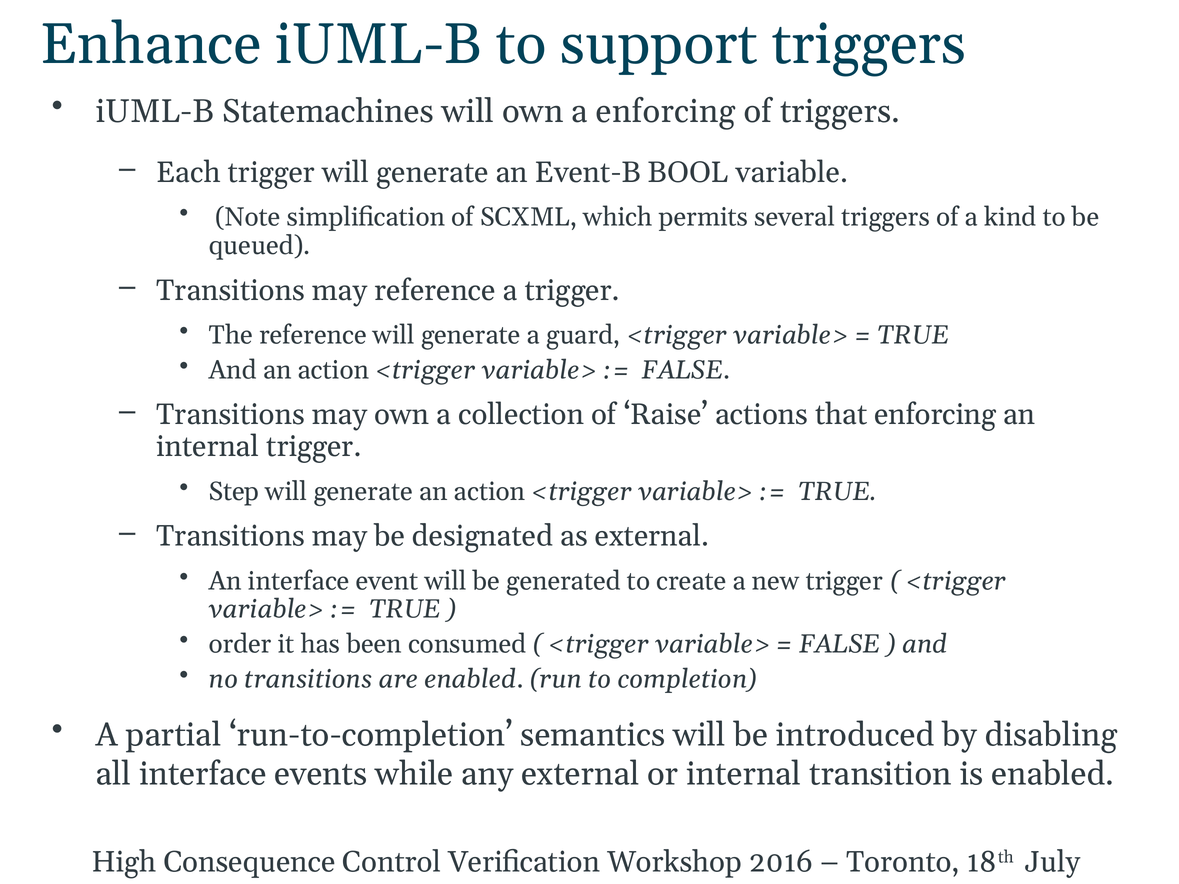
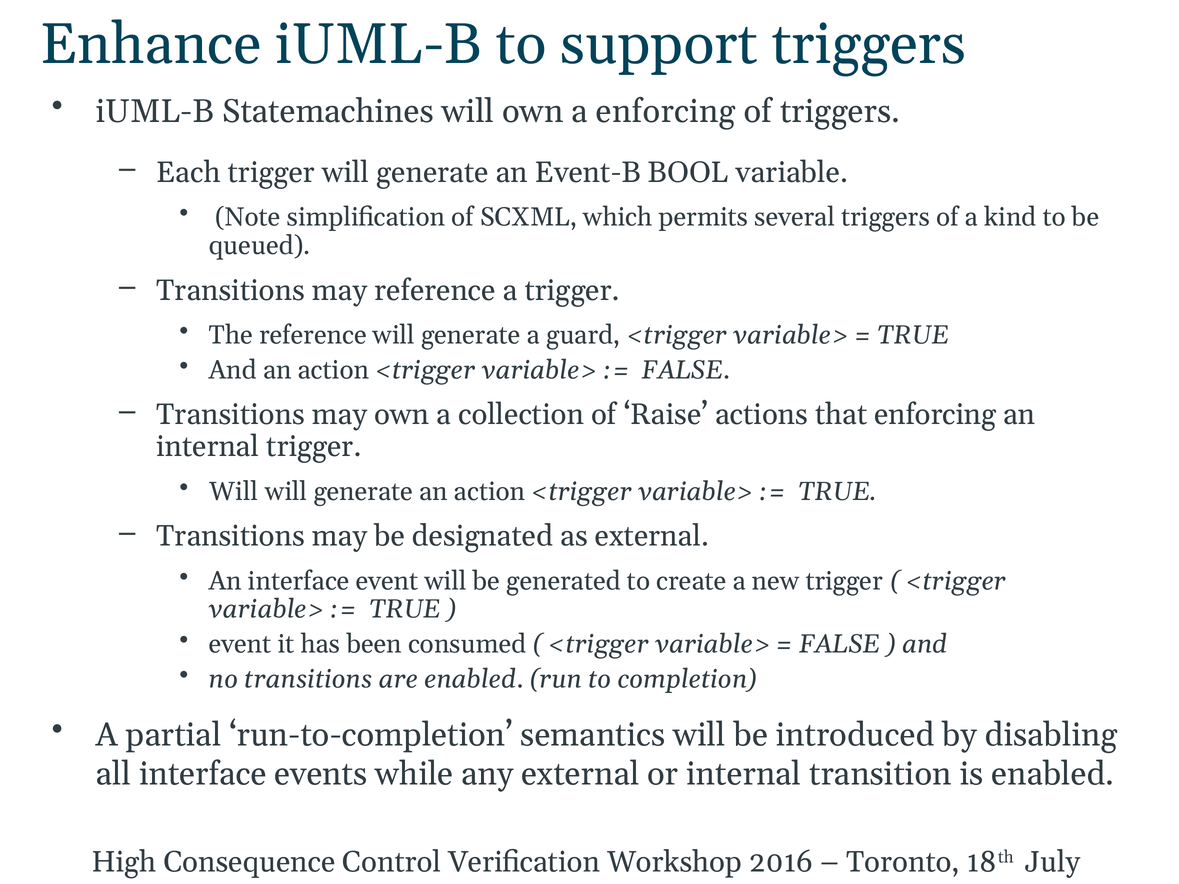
Step at (234, 492): Step -> Will
order at (240, 644): order -> event
